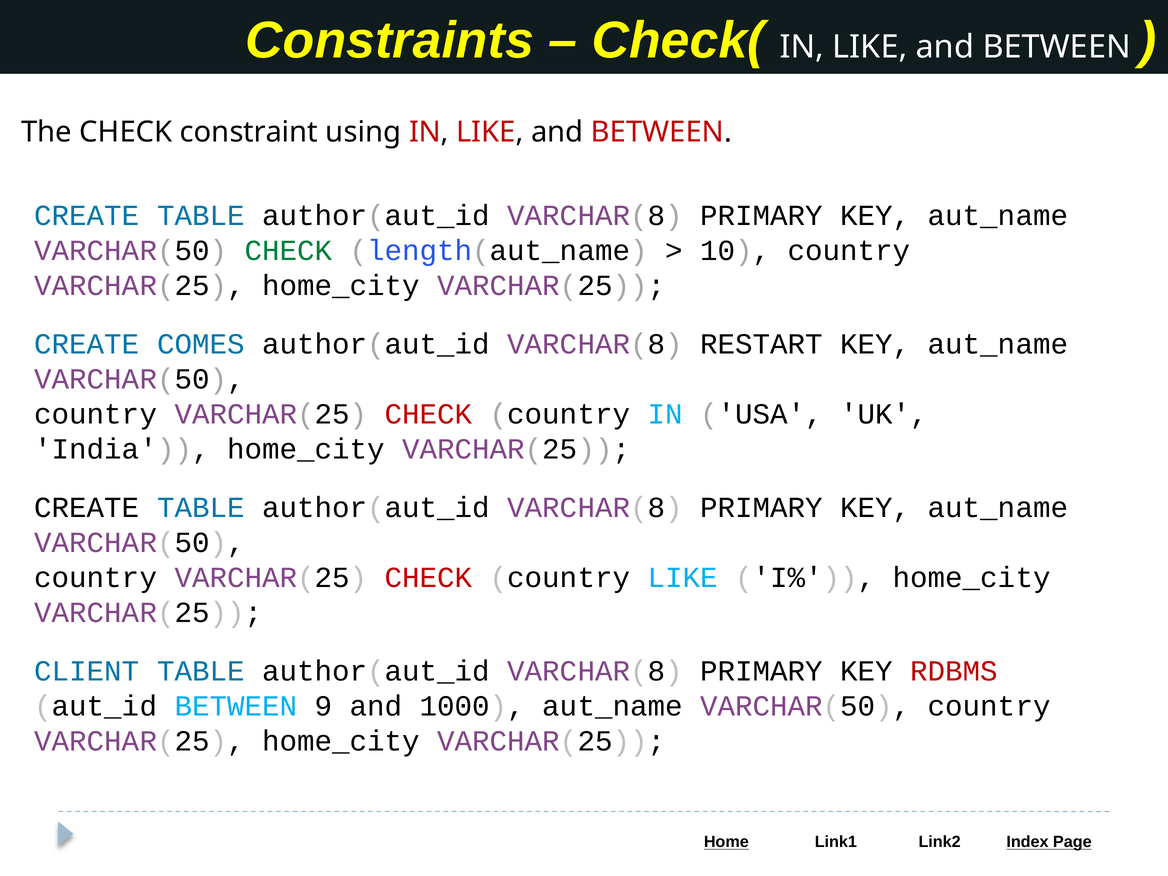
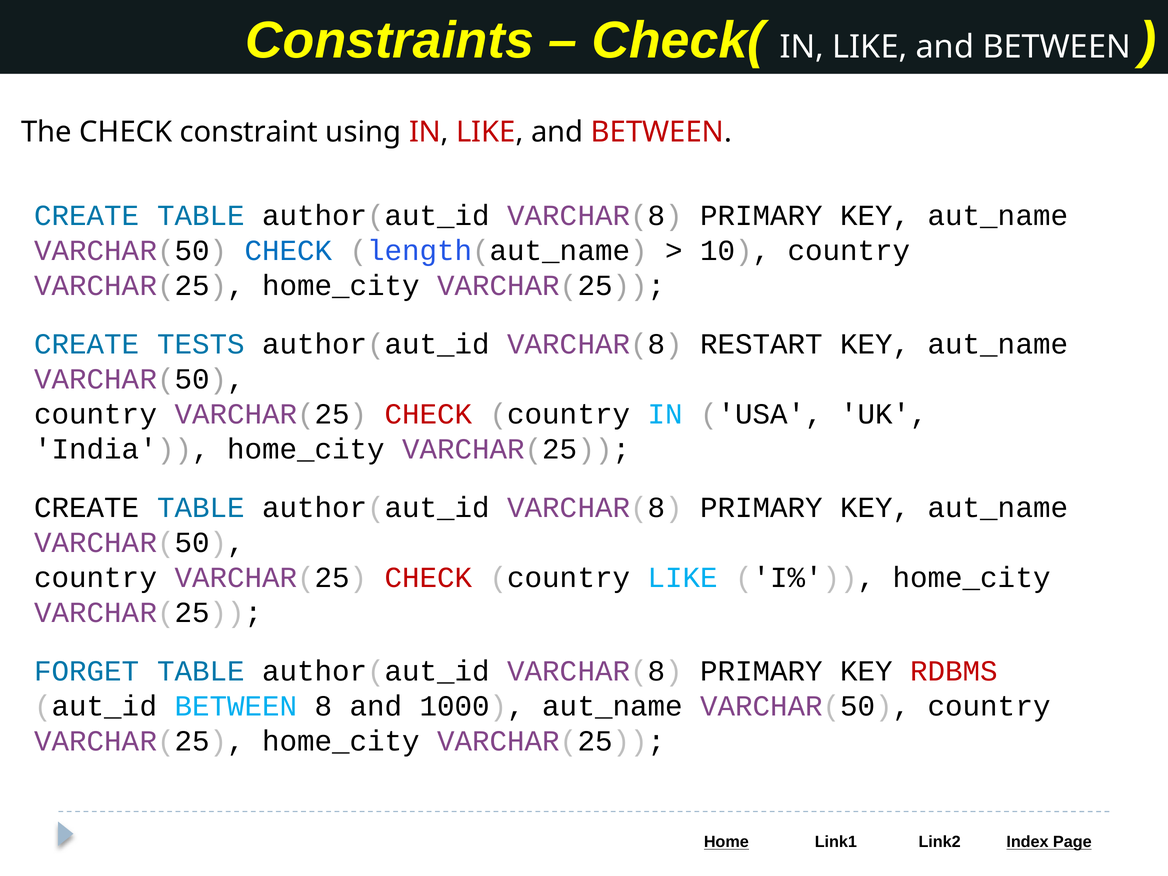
CHECK at (288, 251) colour: green -> blue
COMES: COMES -> TESTS
CLIENT: CLIENT -> FORGET
9: 9 -> 8
